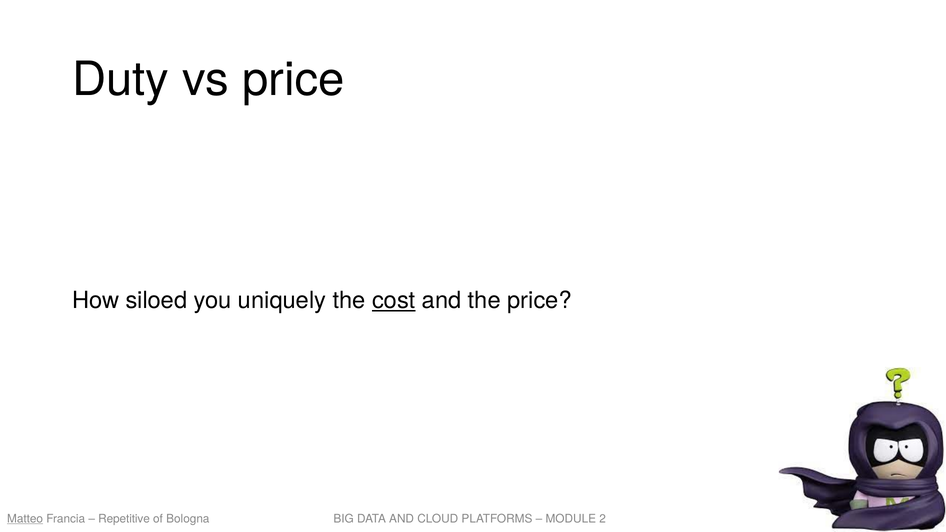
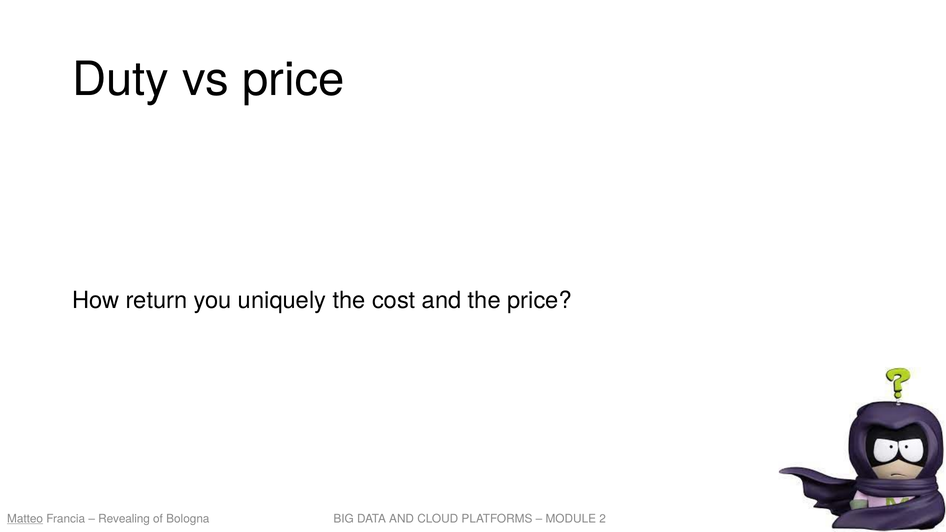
siloed: siloed -> return
cost underline: present -> none
Repetitive: Repetitive -> Revealing
